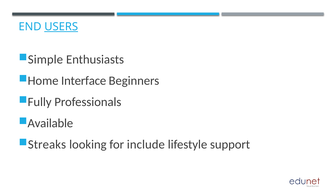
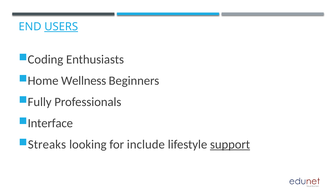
Simple: Simple -> Coding
Interface: Interface -> Wellness
Available: Available -> Interface
support underline: none -> present
